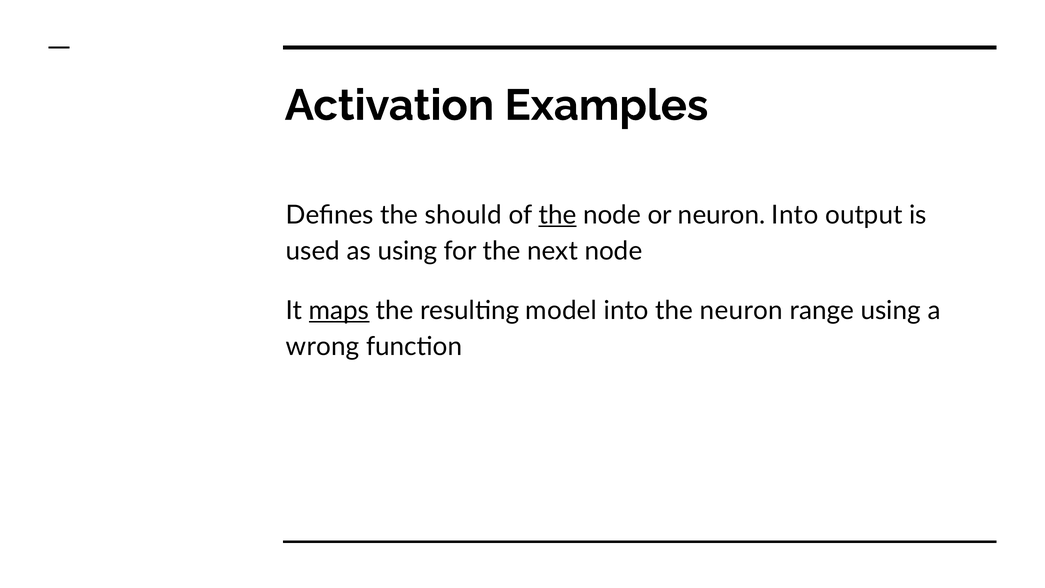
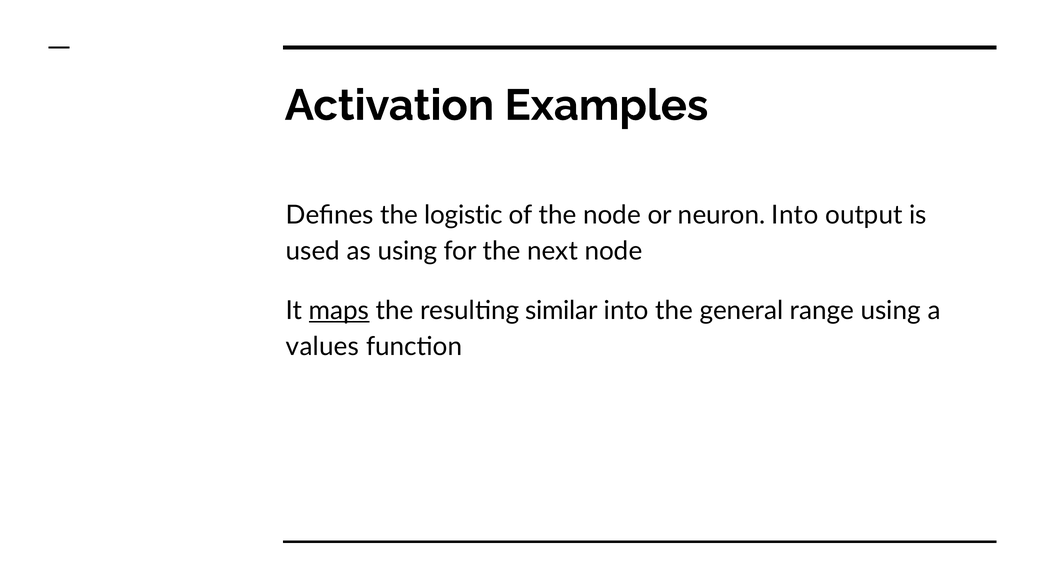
should: should -> logistic
the at (558, 215) underline: present -> none
model: model -> similar
the neuron: neuron -> general
wrong: wrong -> values
